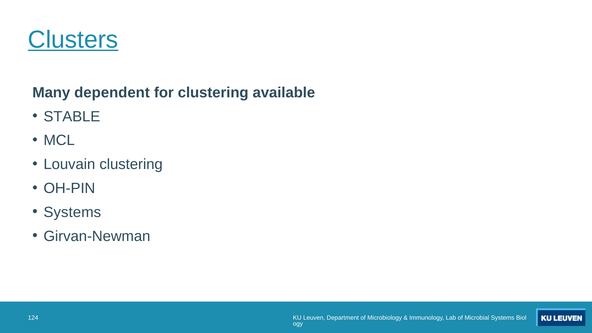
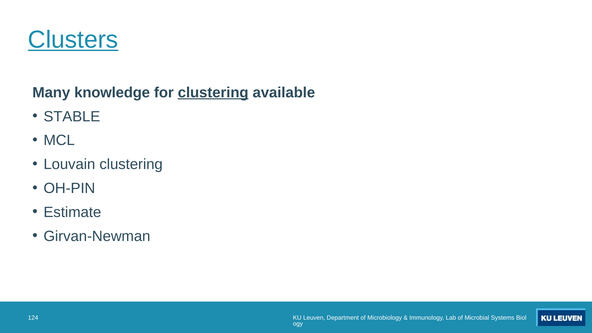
dependent: dependent -> knowledge
clustering at (213, 93) underline: none -> present
Systems at (72, 212): Systems -> Estimate
